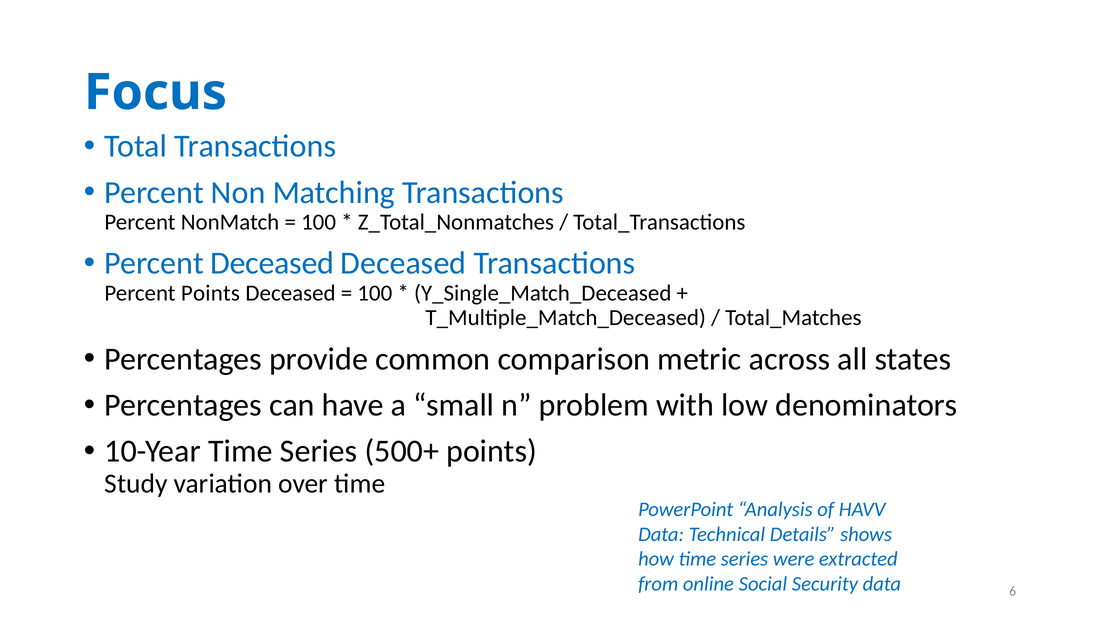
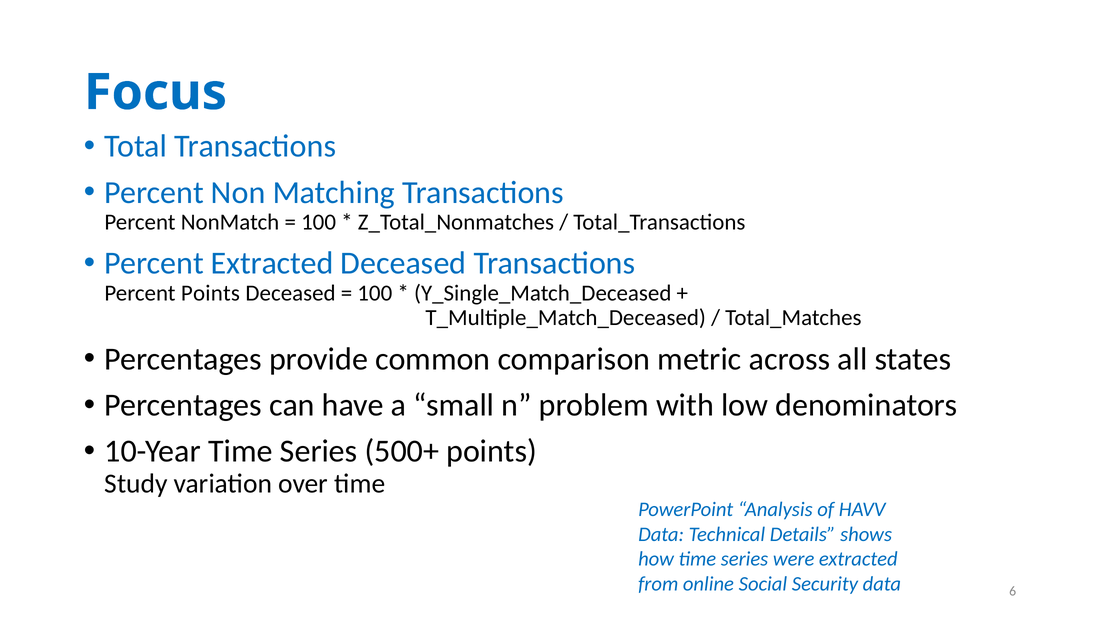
Percent Deceased: Deceased -> Extracted
